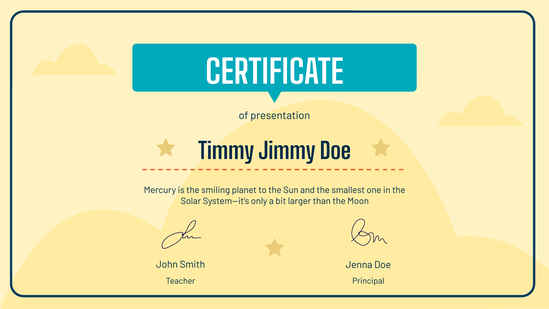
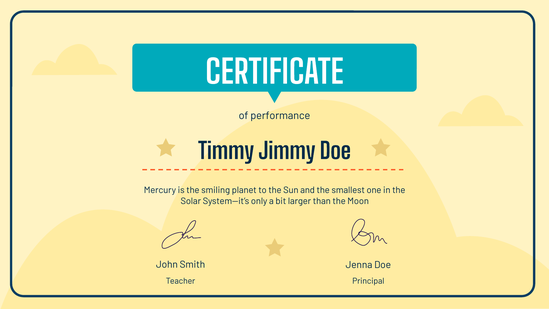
presentation: presentation -> performance
